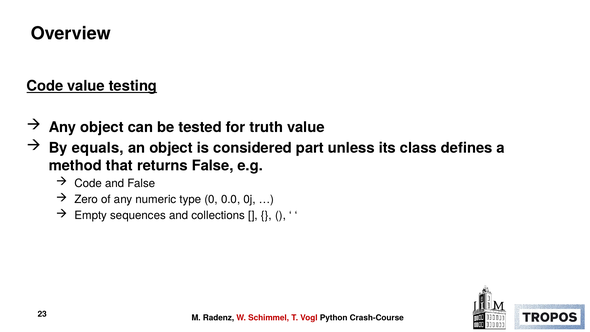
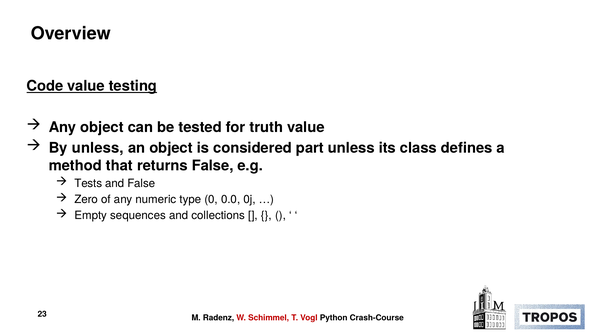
By equals: equals -> unless
Code at (88, 183): Code -> Tests
